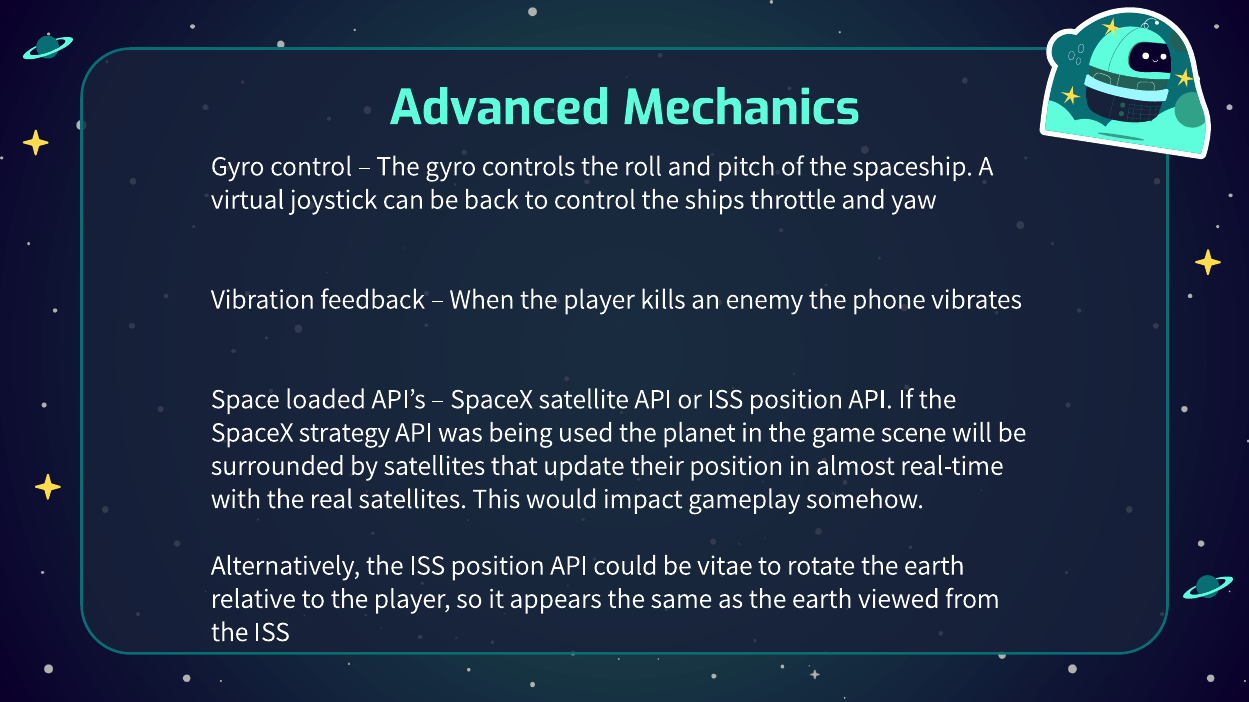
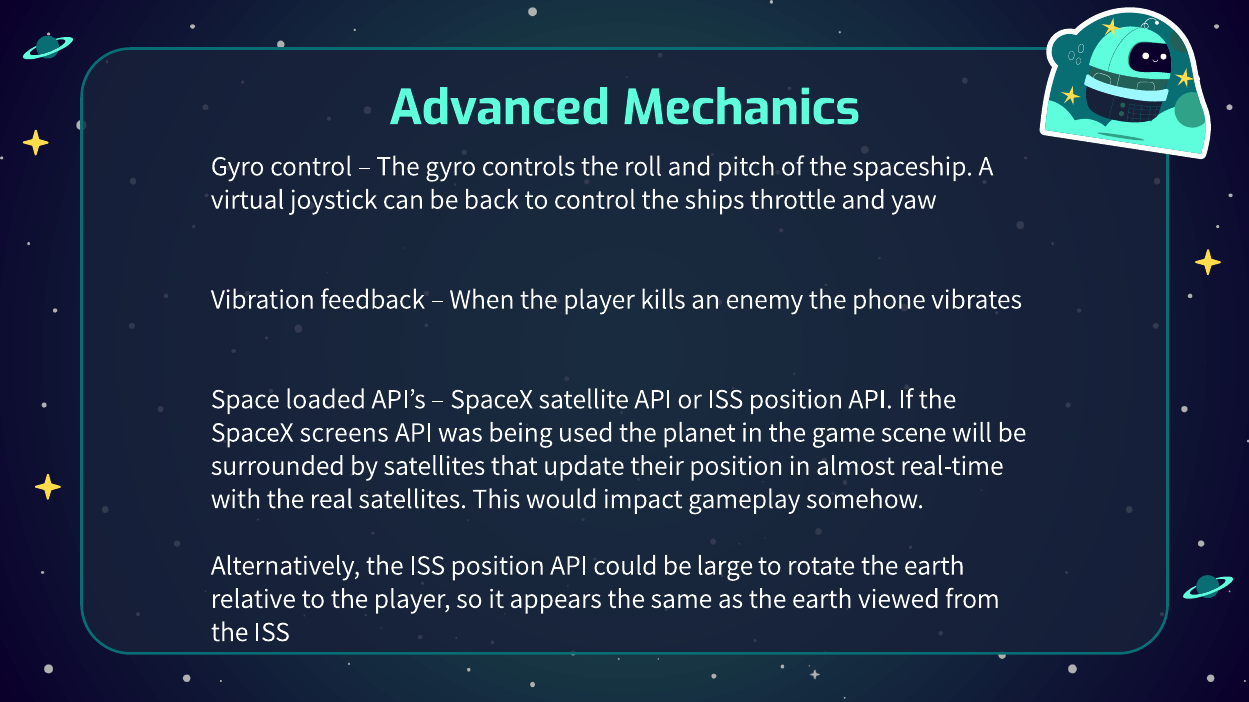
strategy: strategy -> screens
vitae: vitae -> large
